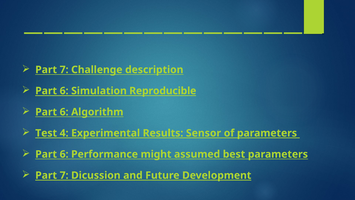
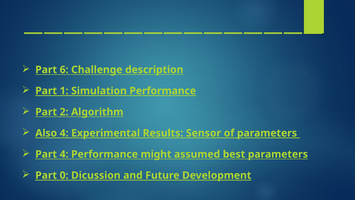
7 at (64, 70): 7 -> 6
6 at (64, 91): 6 -> 1
Simulation Reproducible: Reproducible -> Performance
6 at (64, 112): 6 -> 2
Test: Test -> Also
6 at (64, 154): 6 -> 4
7 at (64, 175): 7 -> 0
